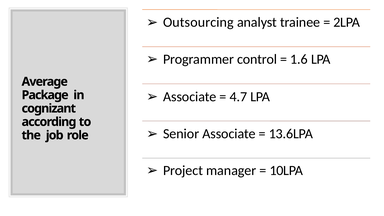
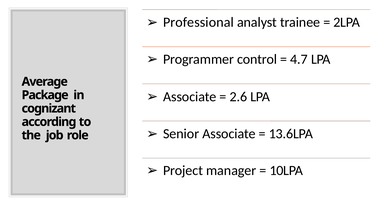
Outsourcing: Outsourcing -> Professional
1.6: 1.6 -> 4.7
4.7: 4.7 -> 2.6
